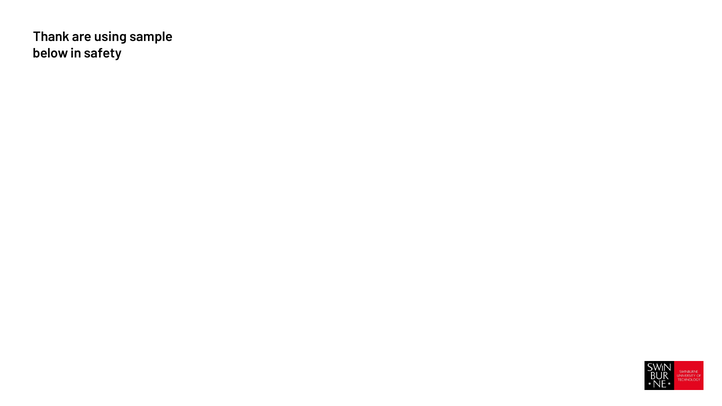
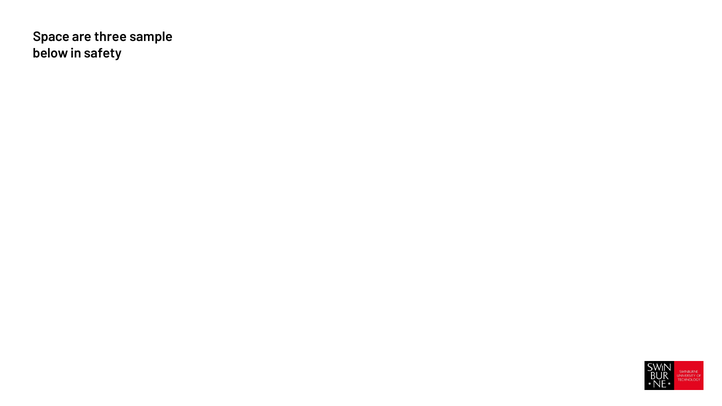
Thank: Thank -> Space
using: using -> three
